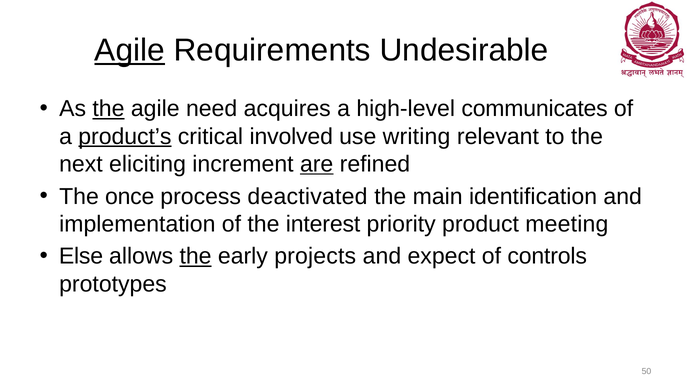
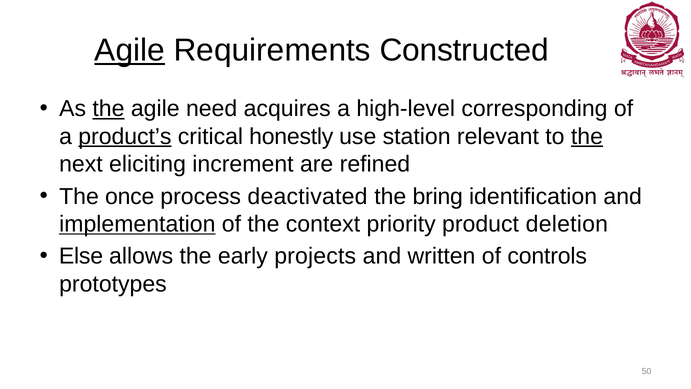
Undesirable: Undesirable -> Constructed
communicates: communicates -> corresponding
involved: involved -> honestly
writing: writing -> station
the at (587, 136) underline: none -> present
are underline: present -> none
main: main -> bring
implementation underline: none -> present
interest: interest -> context
meeting: meeting -> deletion
the at (196, 256) underline: present -> none
expect: expect -> written
